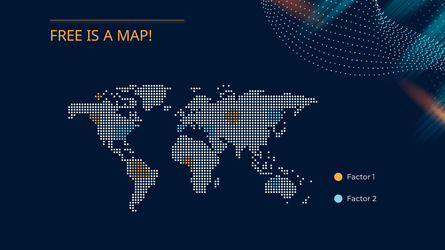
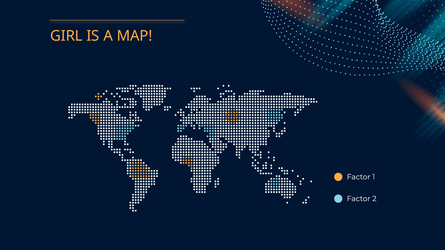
FREE: FREE -> GIRL
